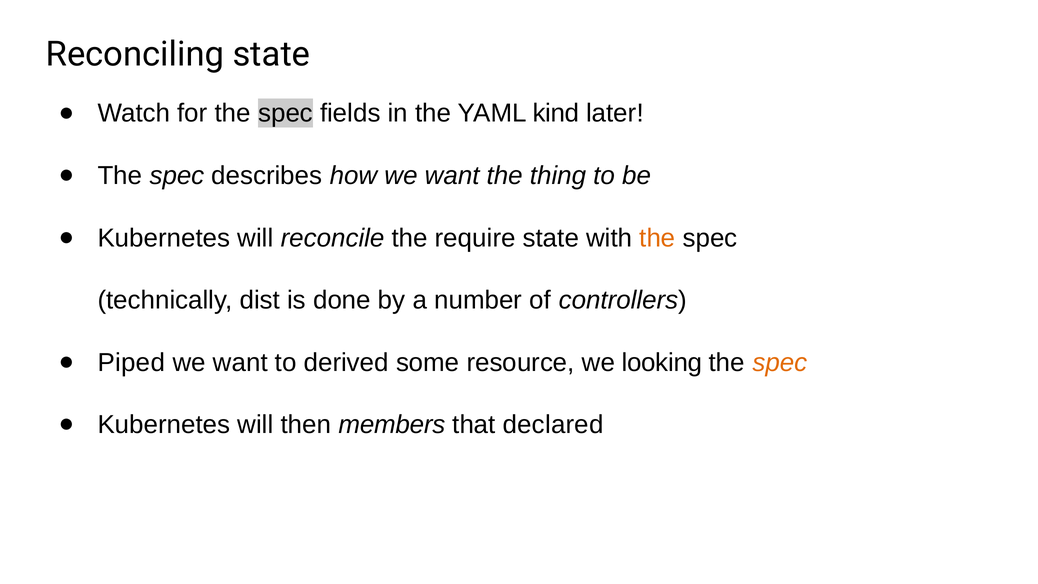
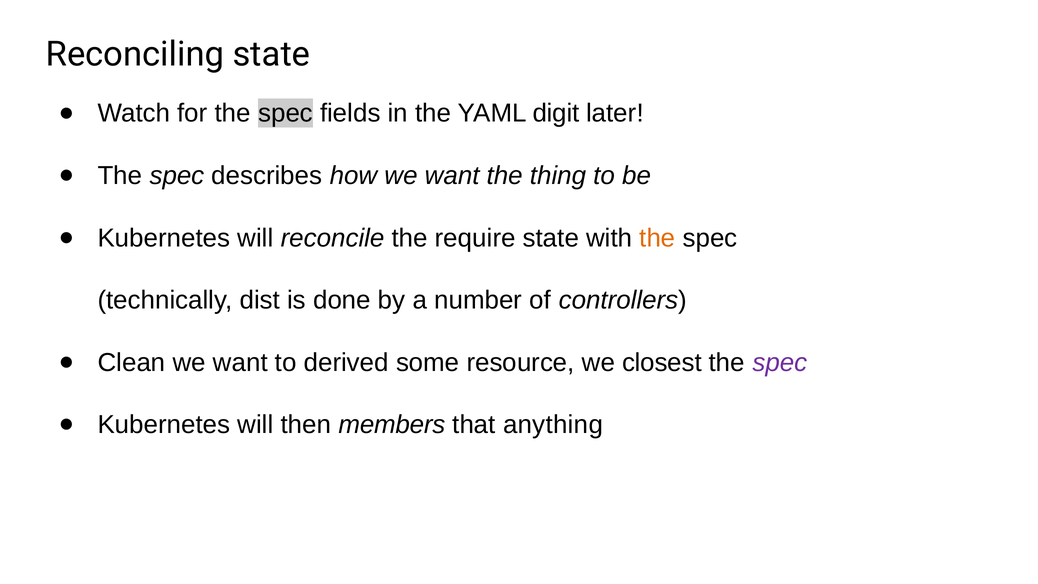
kind: kind -> digit
Piped: Piped -> Clean
looking: looking -> closest
spec at (780, 362) colour: orange -> purple
declared: declared -> anything
